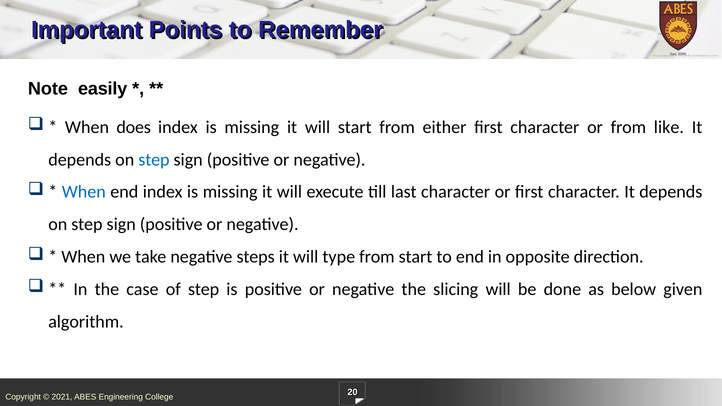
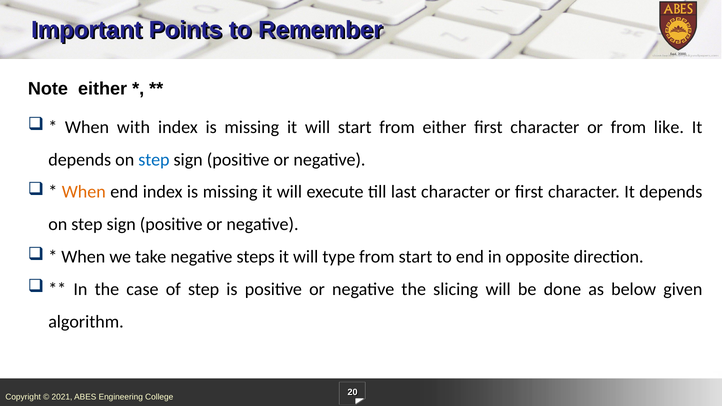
Note easily: easily -> either
does: does -> with
When at (84, 192) colour: blue -> orange
